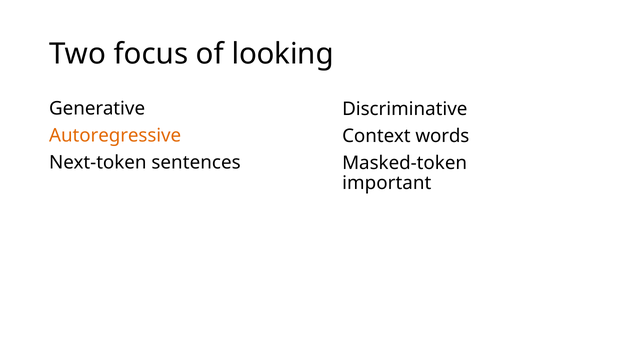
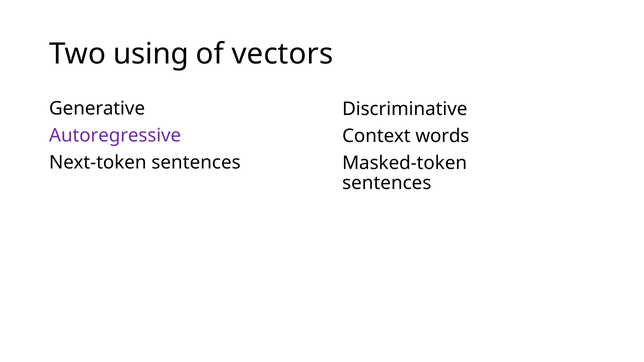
focus: focus -> using
looking: looking -> vectors
Autoregressive colour: orange -> purple
important at (387, 183): important -> sentences
